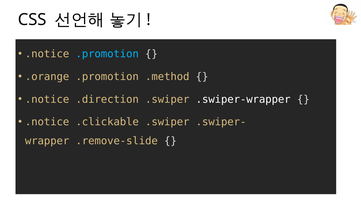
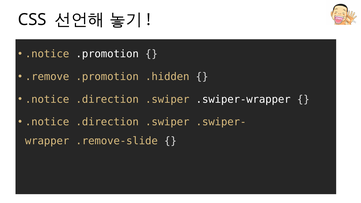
.promotion at (107, 54) colour: light blue -> white
.orange: .orange -> .remove
.method: .method -> .hidden
.clickable at (107, 122): .clickable -> .direction
